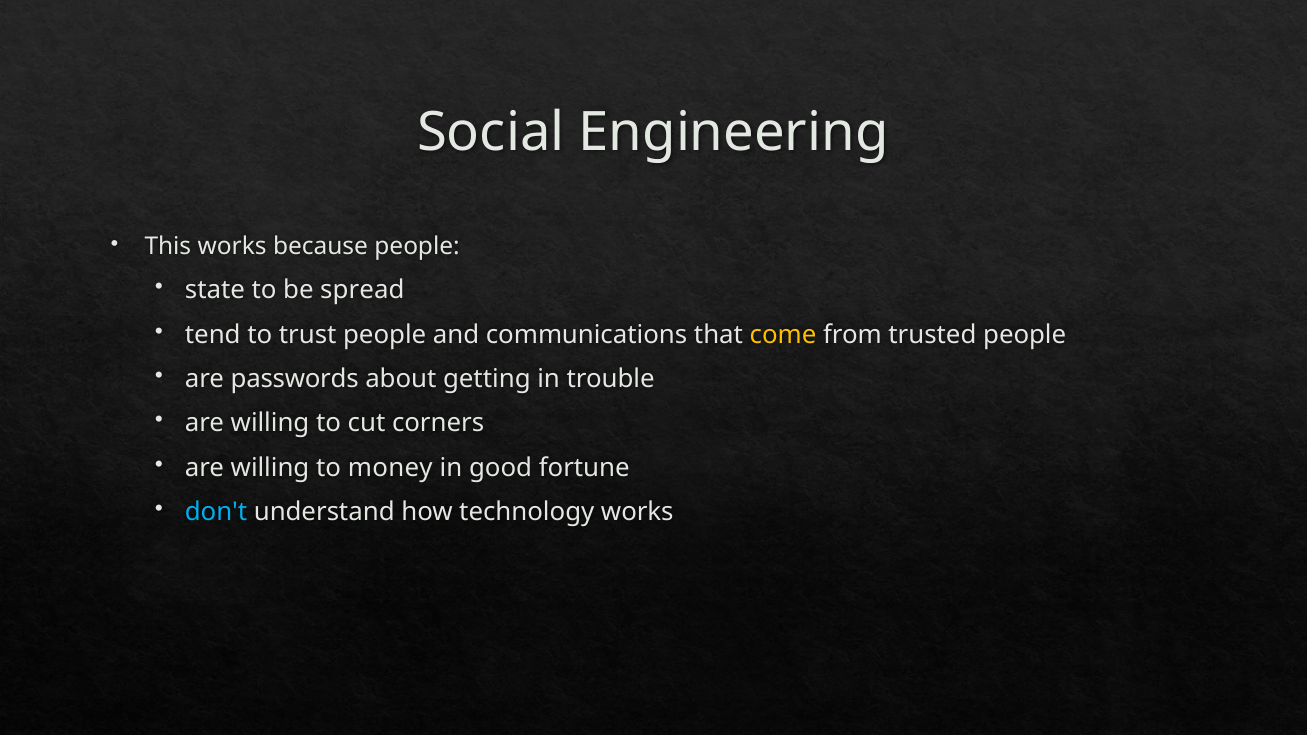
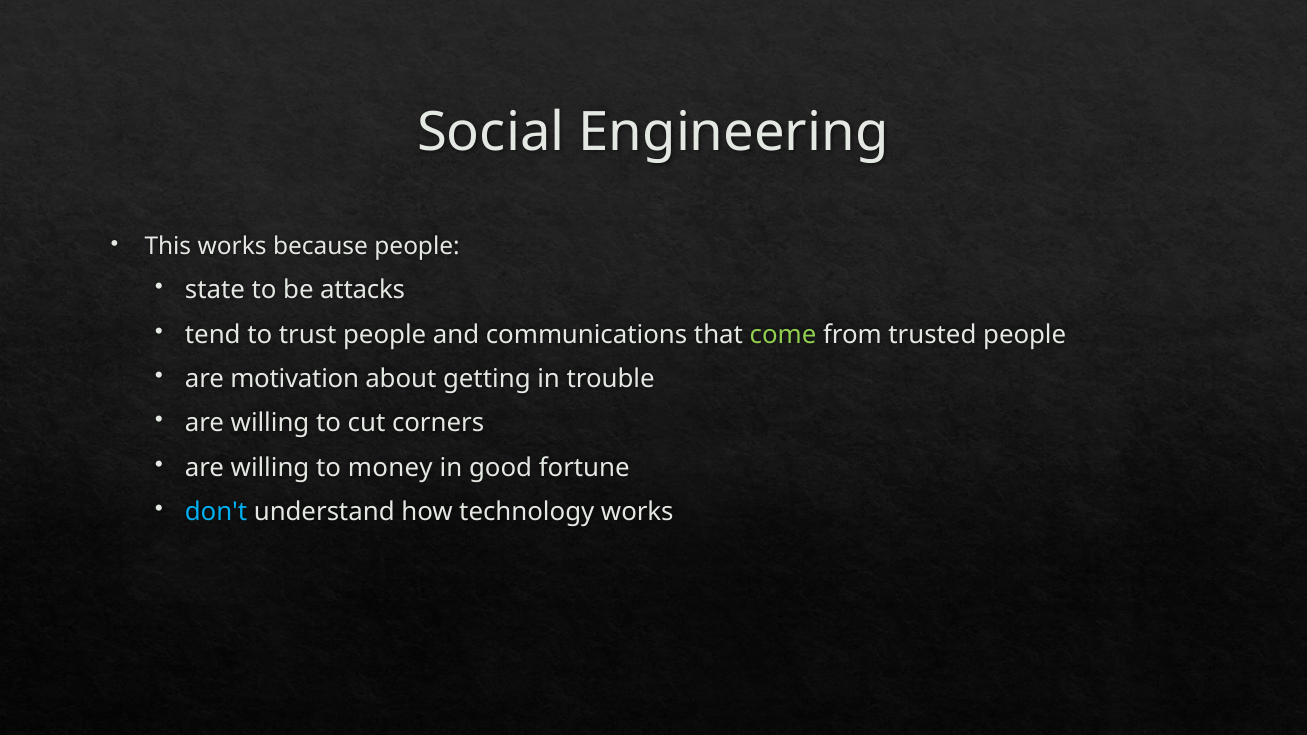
spread: spread -> attacks
come colour: yellow -> light green
passwords: passwords -> motivation
